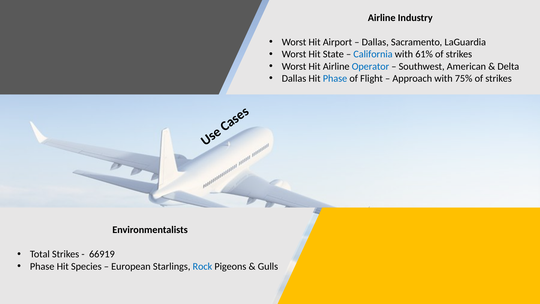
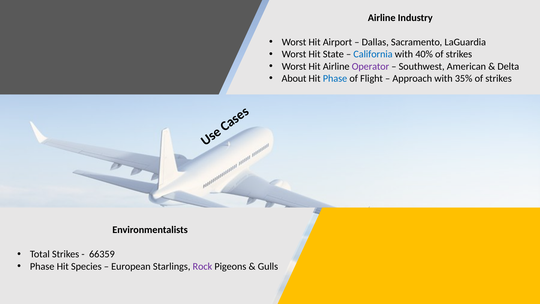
61%: 61% -> 40%
Operator colour: blue -> purple
Dallas at (294, 78): Dallas -> About
75%: 75% -> 35%
66919: 66919 -> 66359
Rock colour: blue -> purple
